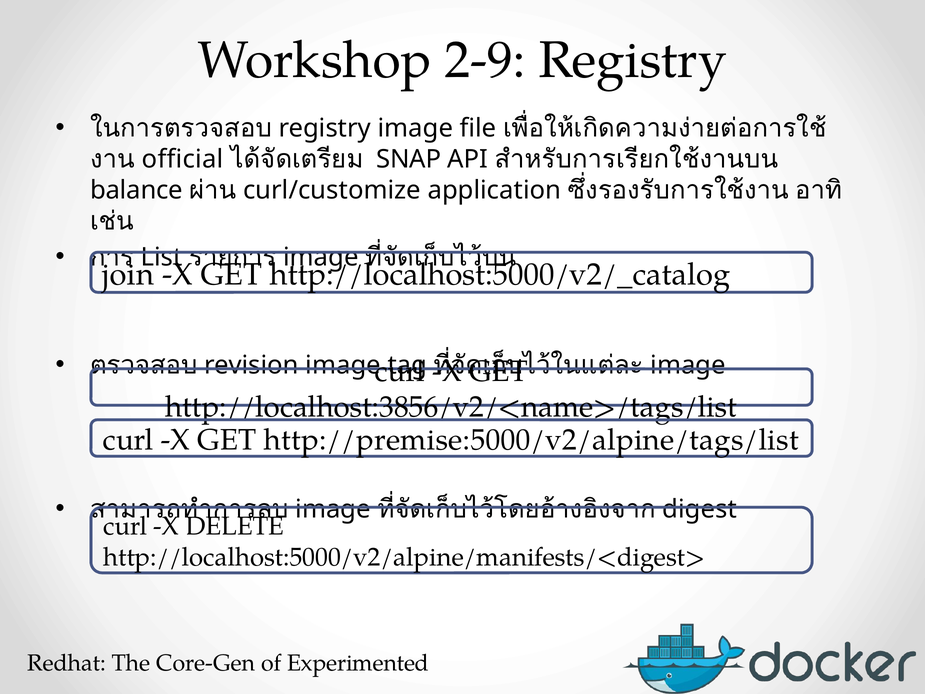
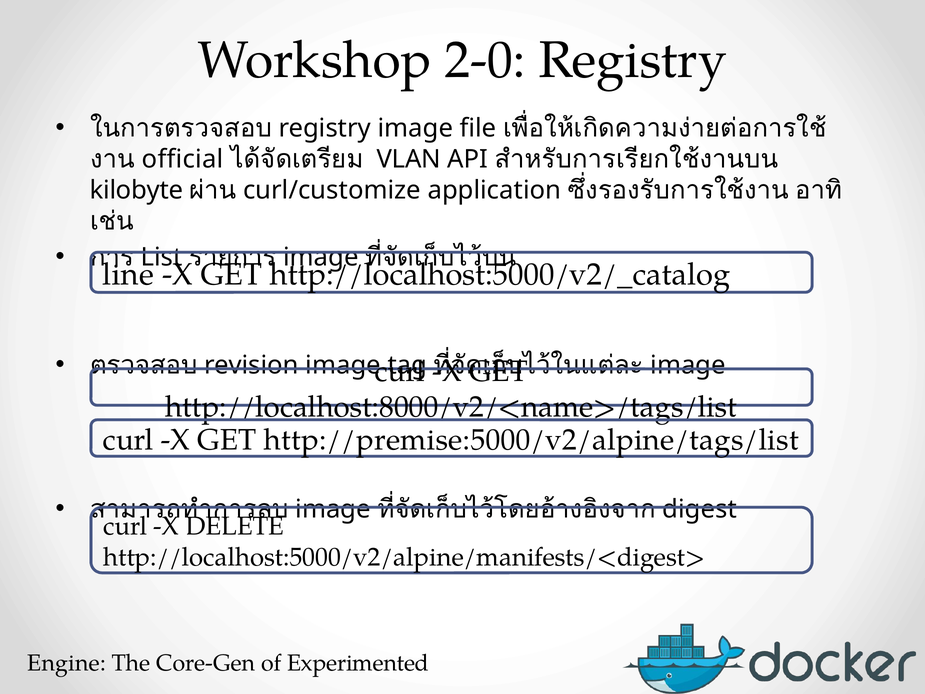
2-9: 2-9 -> 2-0
SNAP: SNAP -> VLAN
balance: balance -> kilobyte
join: join -> line
http://localhost:3856/v2/<name>/tags/list: http://localhost:3856/v2/<name>/tags/list -> http://localhost:8000/v2/<name>/tags/list
Redhat: Redhat -> Engine
